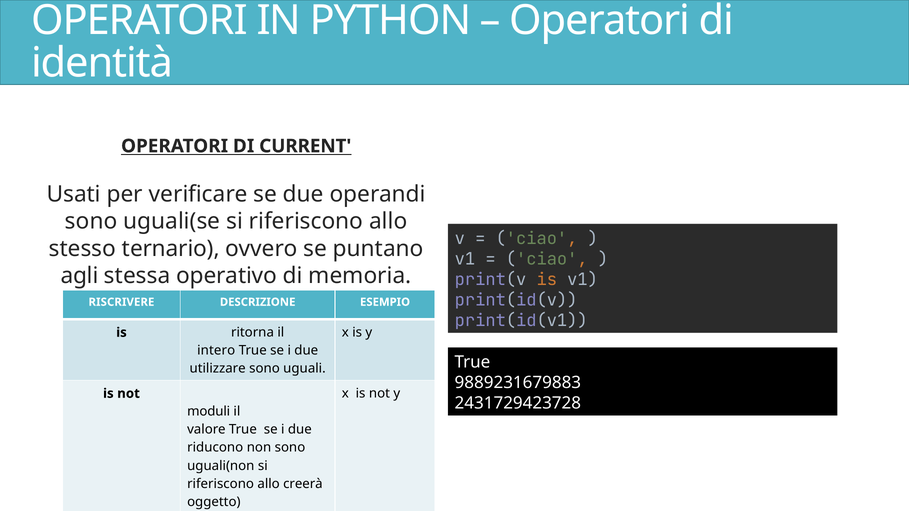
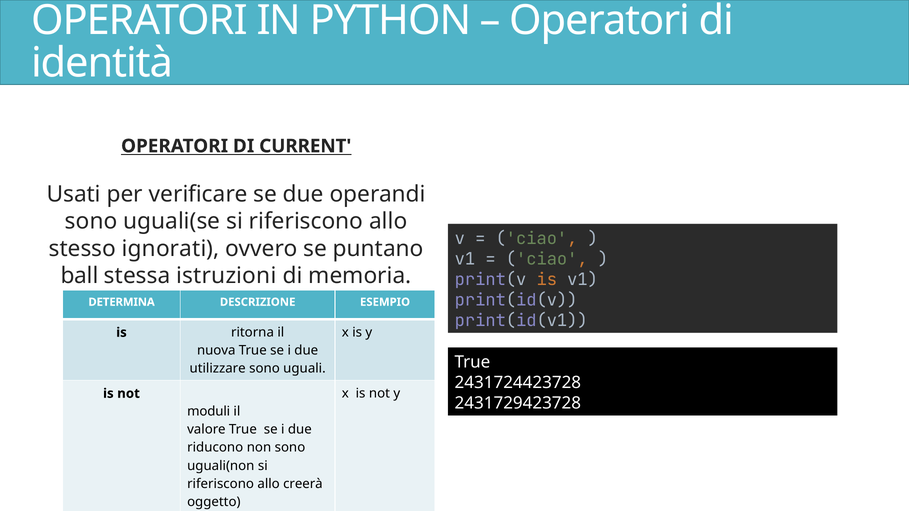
ternario: ternario -> ignorati
agli: agli -> ball
operativo: operativo -> istruzioni
RISCRIVERE: RISCRIVERE -> DETERMINA
intero: intero -> nuova
9889231679883: 9889231679883 -> 2431724423728
